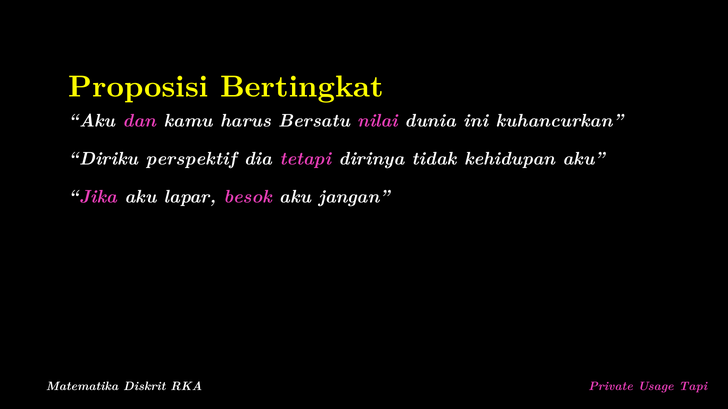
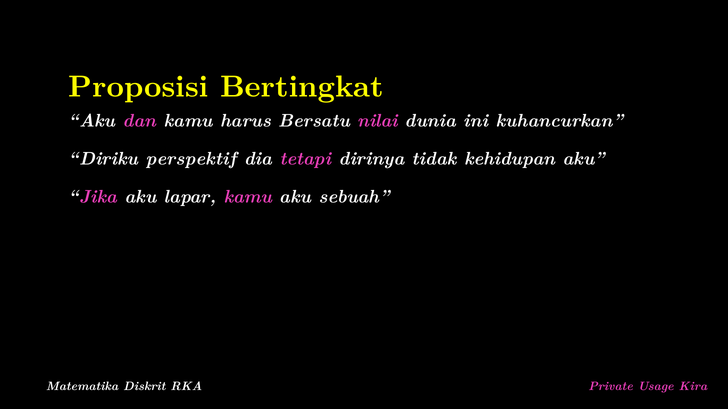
lapar besok: besok -> kamu
jangan: jangan -> sebuah
Tapi: Tapi -> Kira
